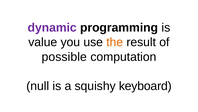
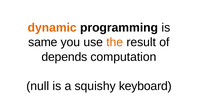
dynamic colour: purple -> orange
value: value -> same
possible: possible -> depends
